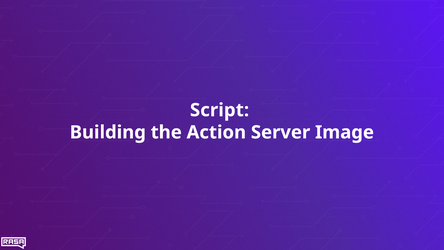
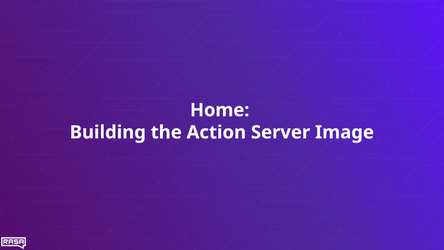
Script: Script -> Home
